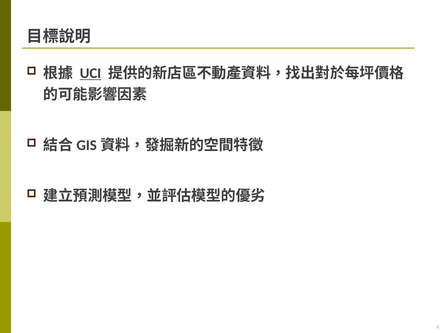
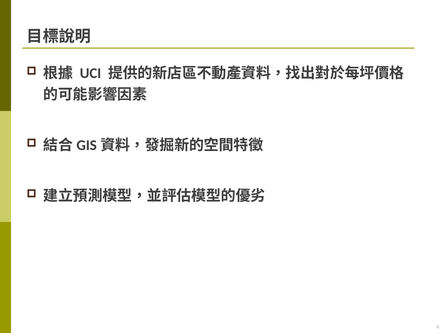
UCI underline: present -> none
